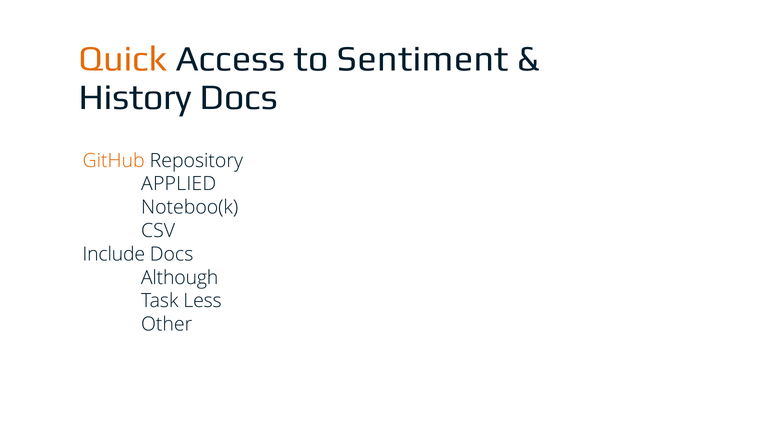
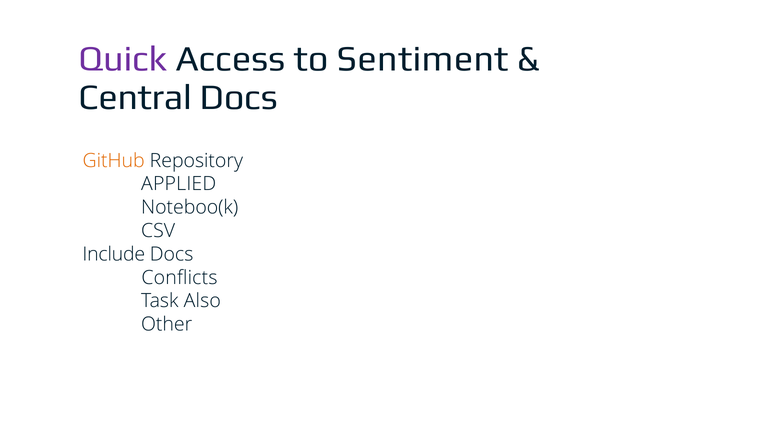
Quick colour: orange -> purple
History: History -> Central
Although: Although -> Conflicts
Less: Less -> Also
